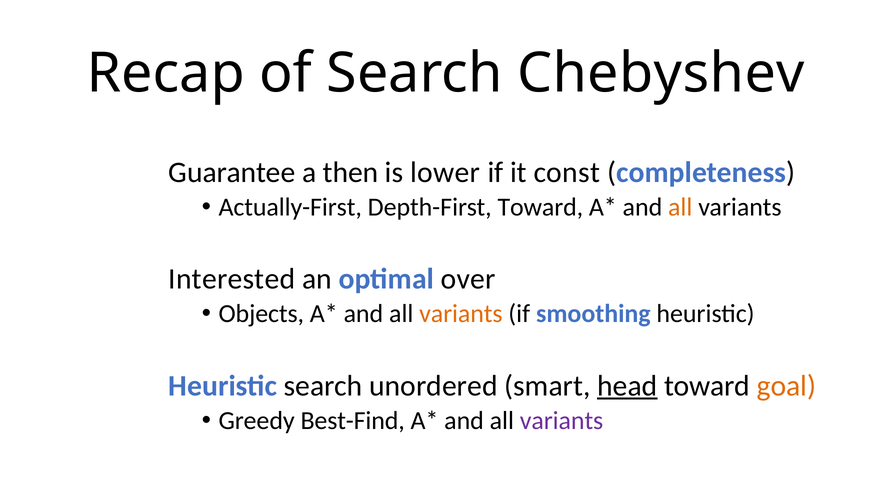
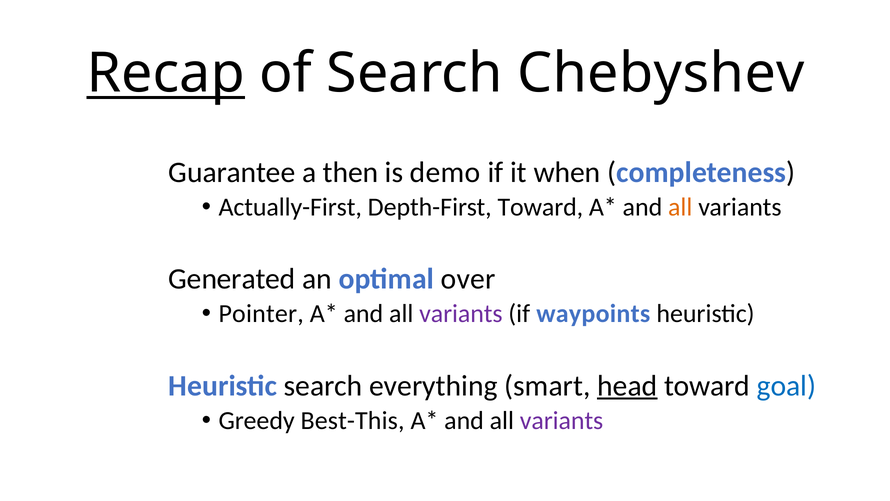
Recap underline: none -> present
lower: lower -> demo
const: const -> when
Interested: Interested -> Generated
Objects: Objects -> Pointer
variants at (461, 314) colour: orange -> purple
smoothing: smoothing -> waypoints
unordered: unordered -> everything
goal colour: orange -> blue
Best-Find: Best-Find -> Best-This
